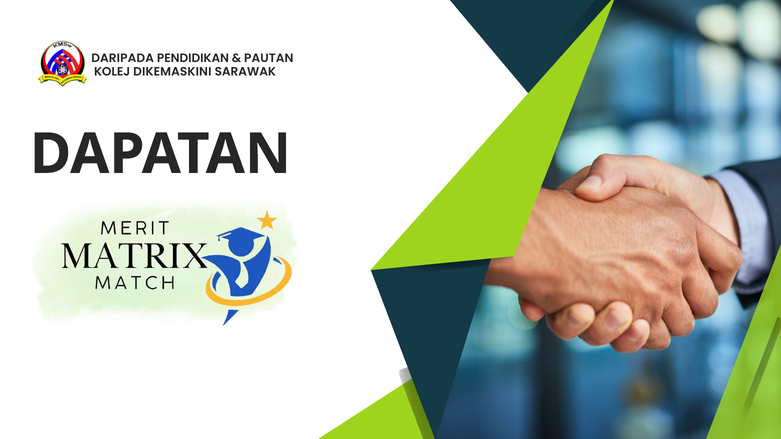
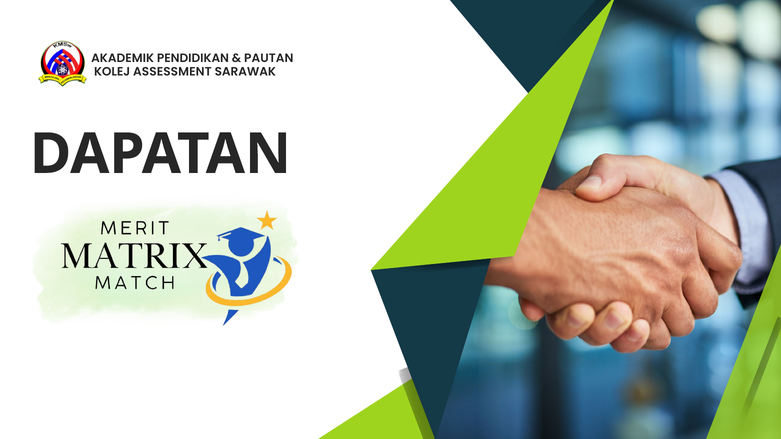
DARIPADA: DARIPADA -> AKADEMIK
DIKEMASKINI: DIKEMASKINI -> ASSESSMENT
